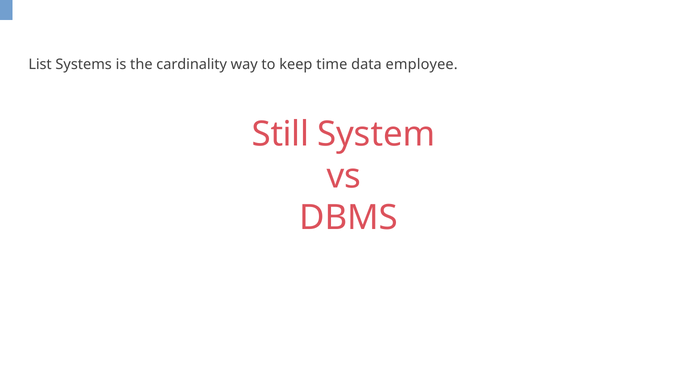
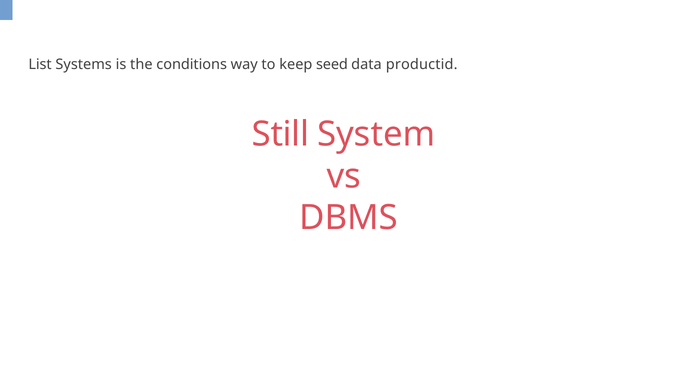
cardinality: cardinality -> conditions
time: time -> seed
employee: employee -> productid
